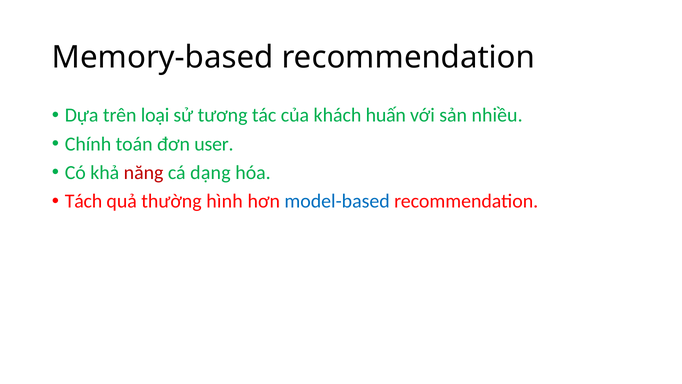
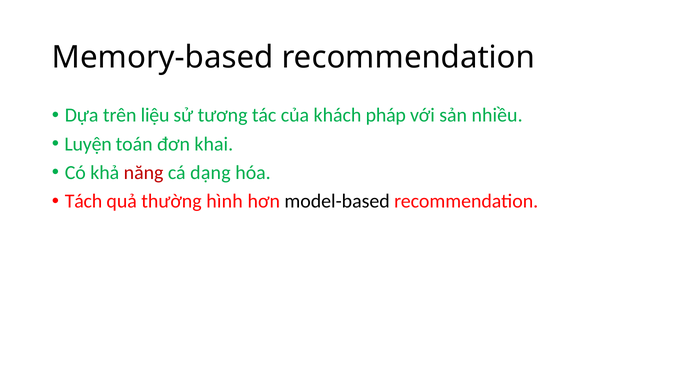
loại: loại -> liệu
huấn: huấn -> pháp
Chính: Chính -> Luyện
user: user -> khai
model-based colour: blue -> black
